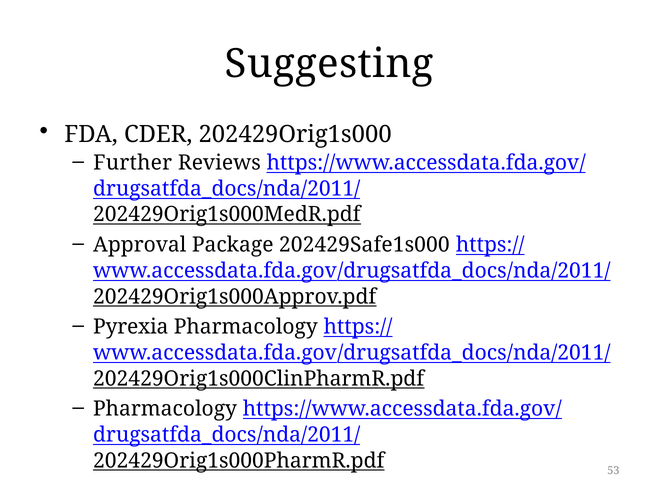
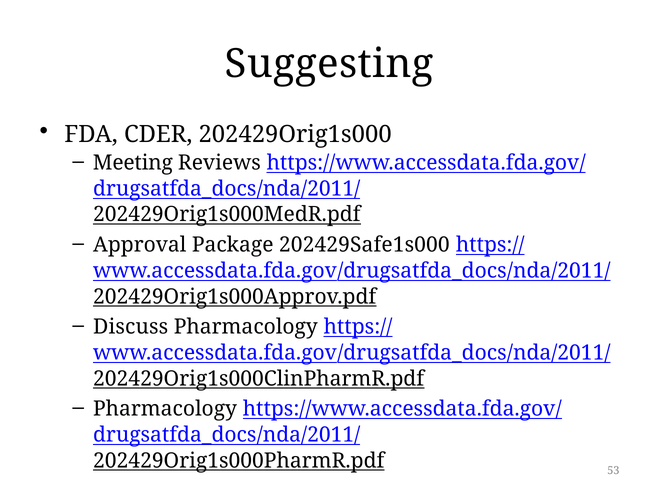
Further: Further -> Meeting
Pyrexia: Pyrexia -> Discuss
